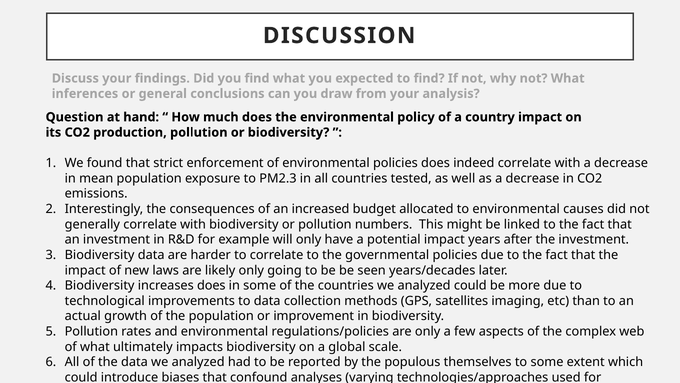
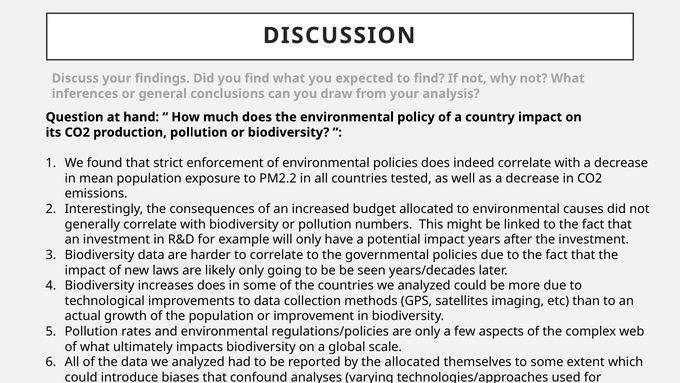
PM2.3: PM2.3 -> PM2.2
the populous: populous -> allocated
